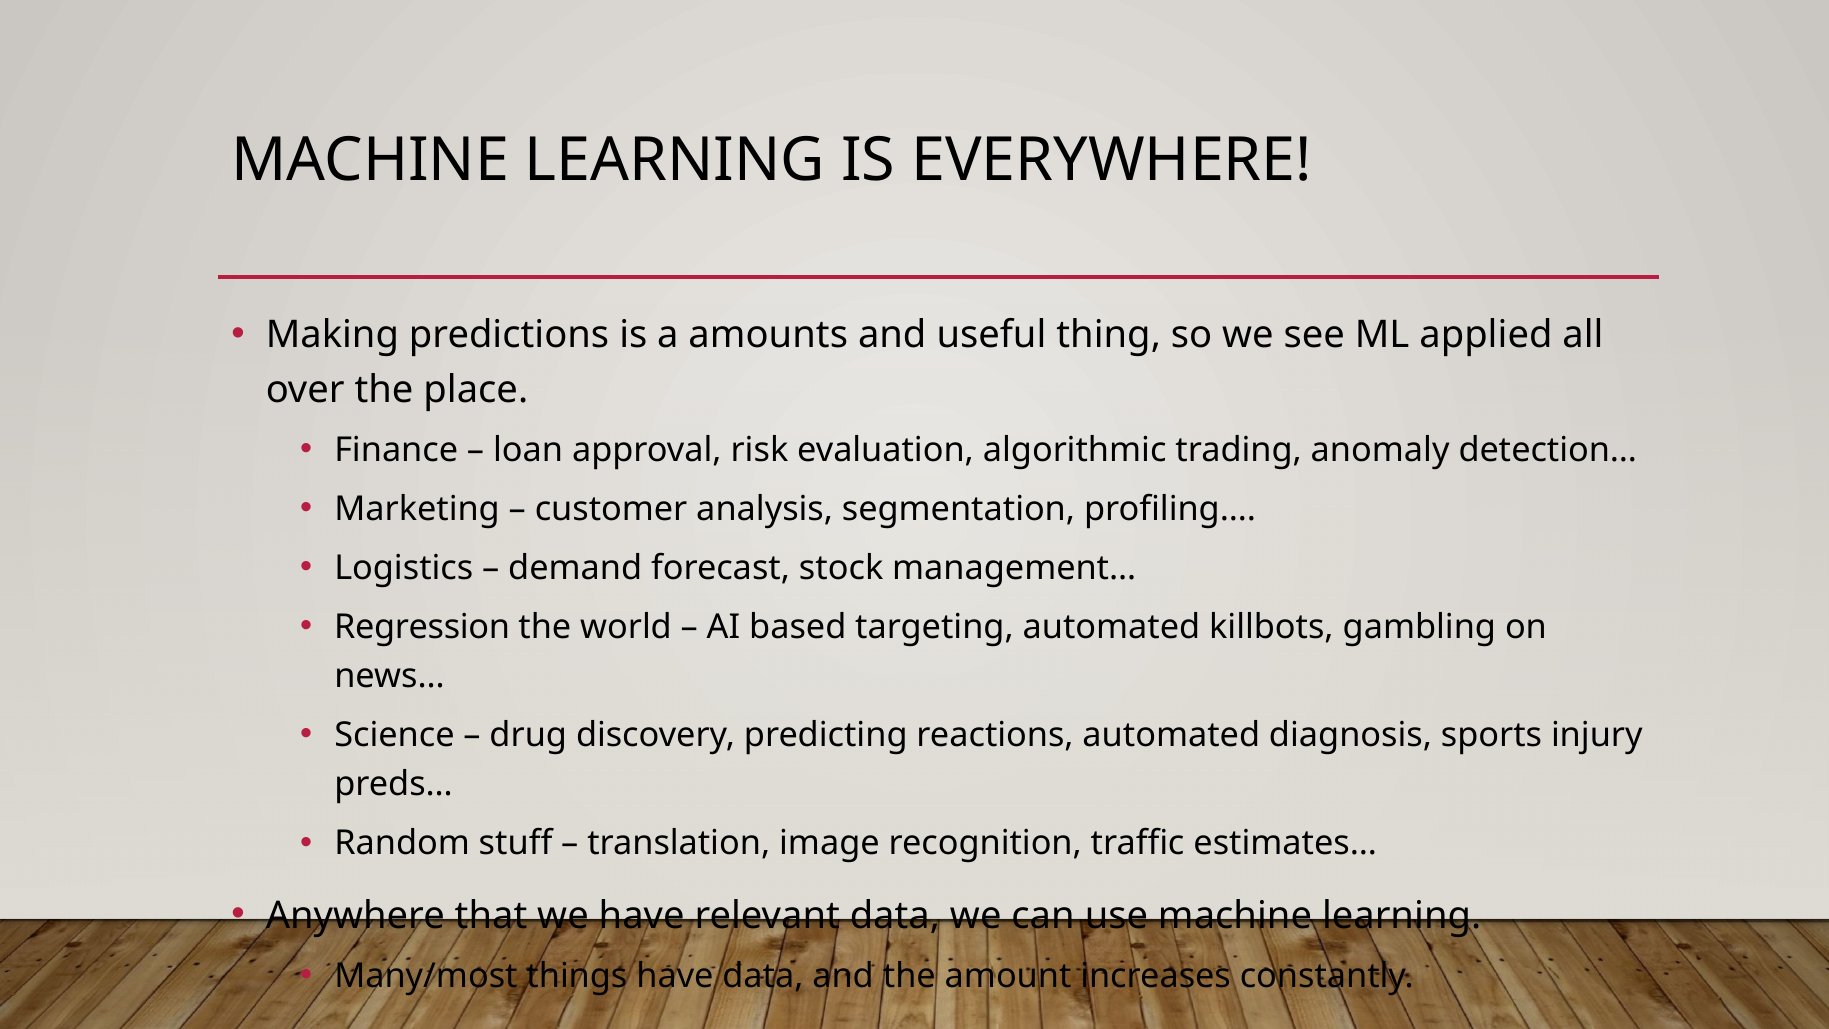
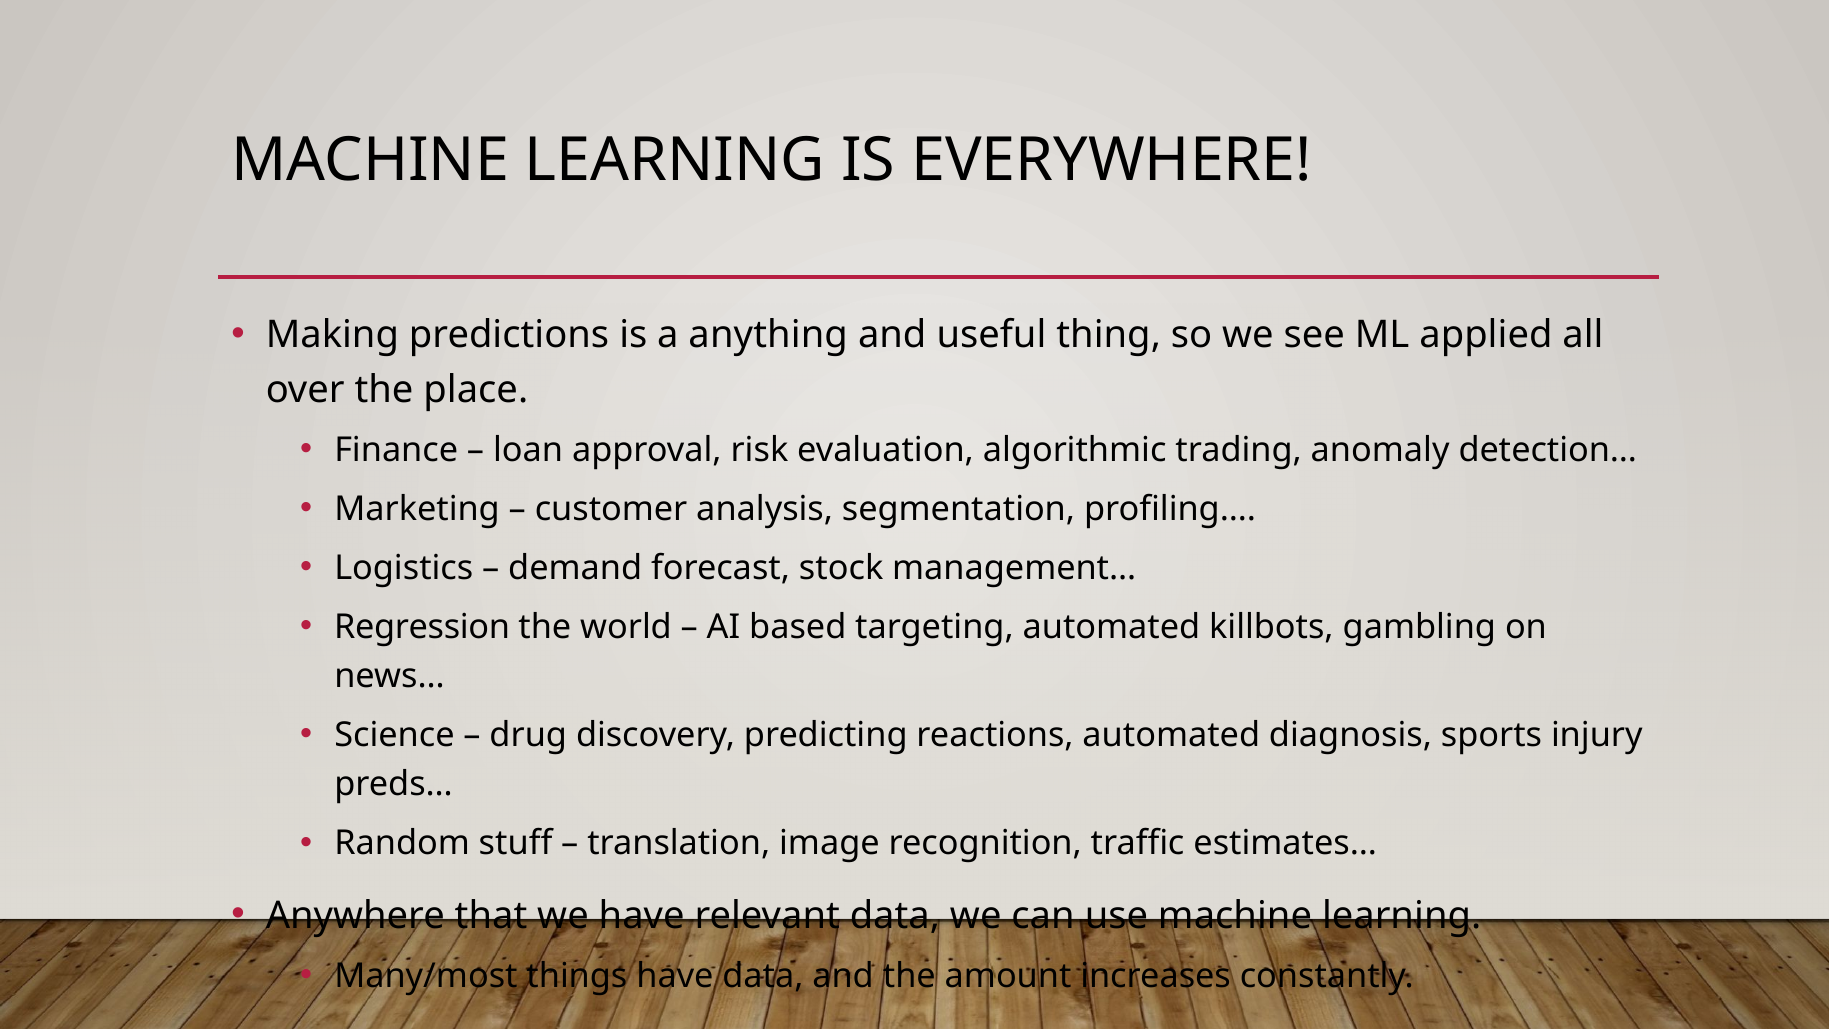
amounts: amounts -> anything
